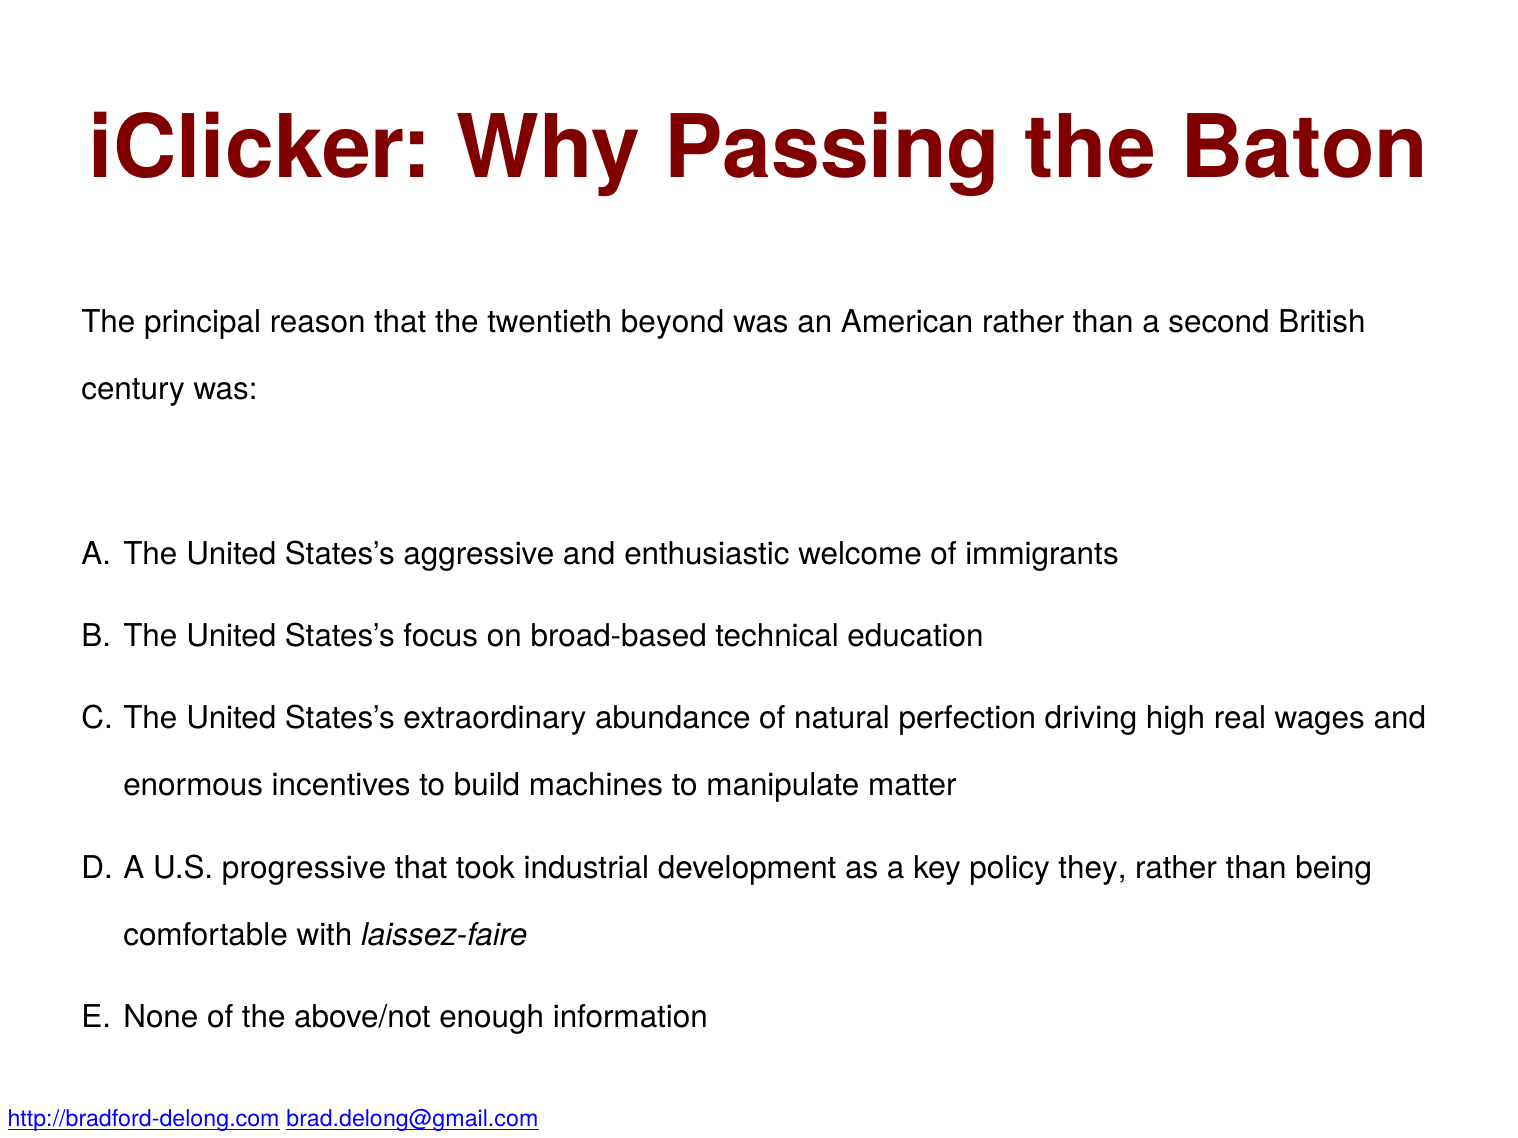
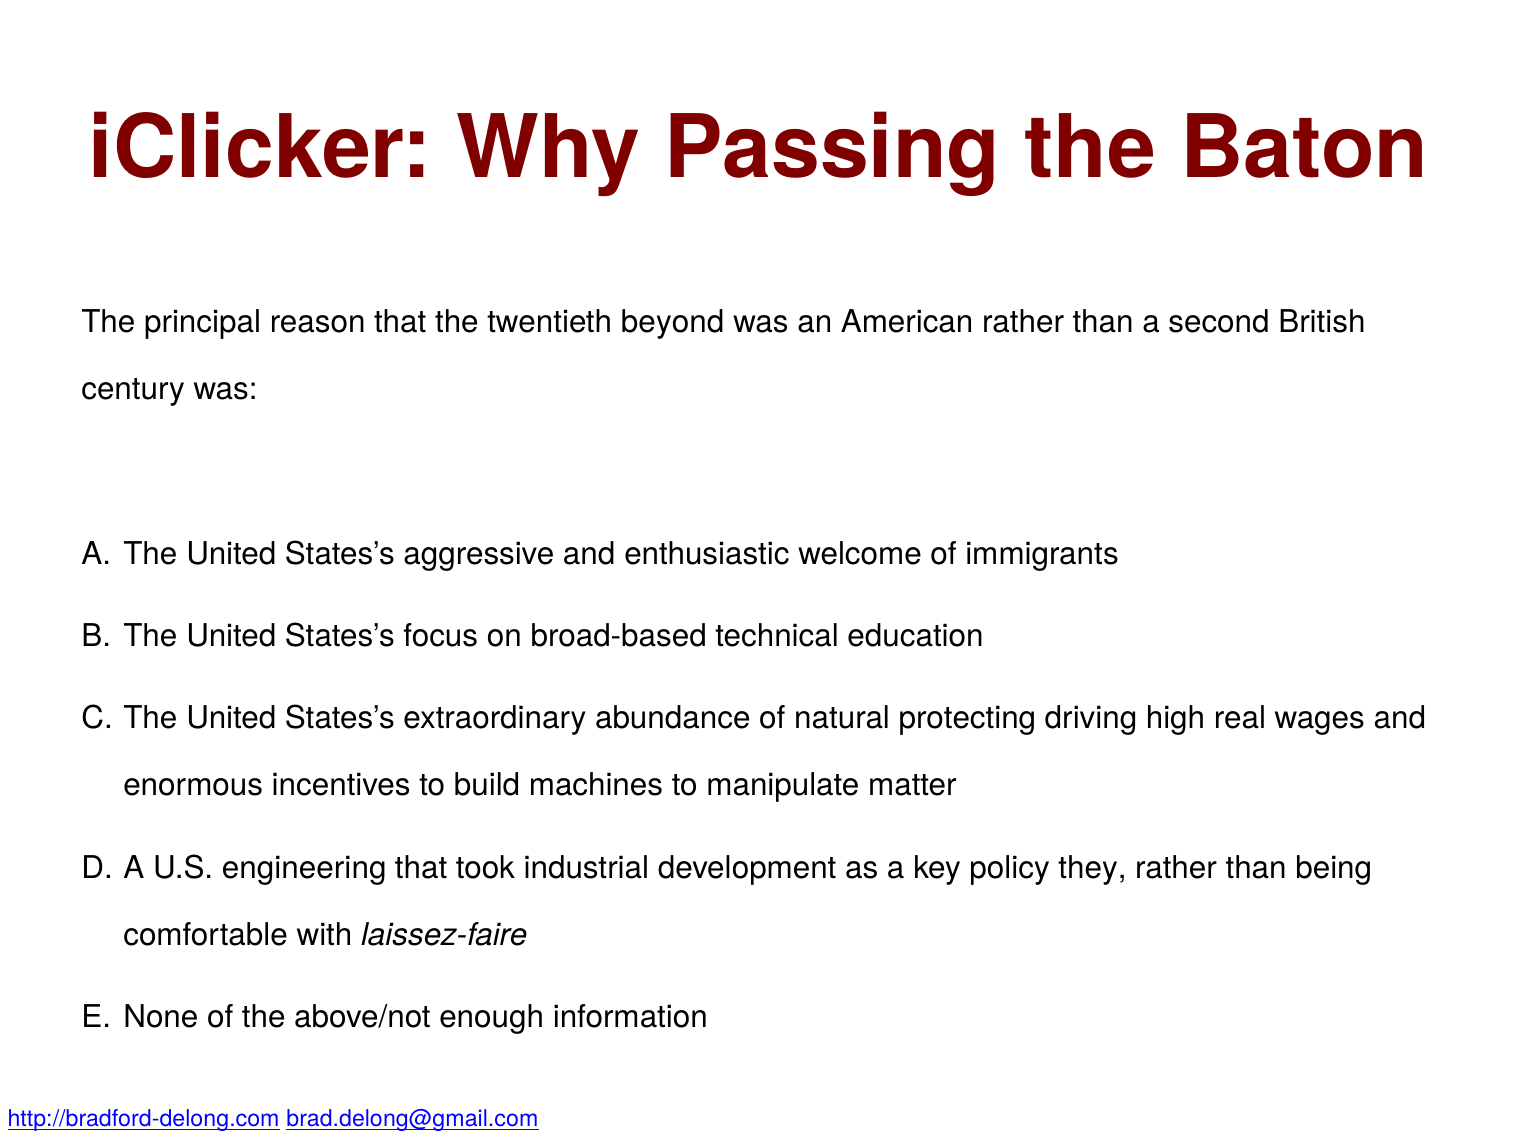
perfection: perfection -> protecting
progressive: progressive -> engineering
